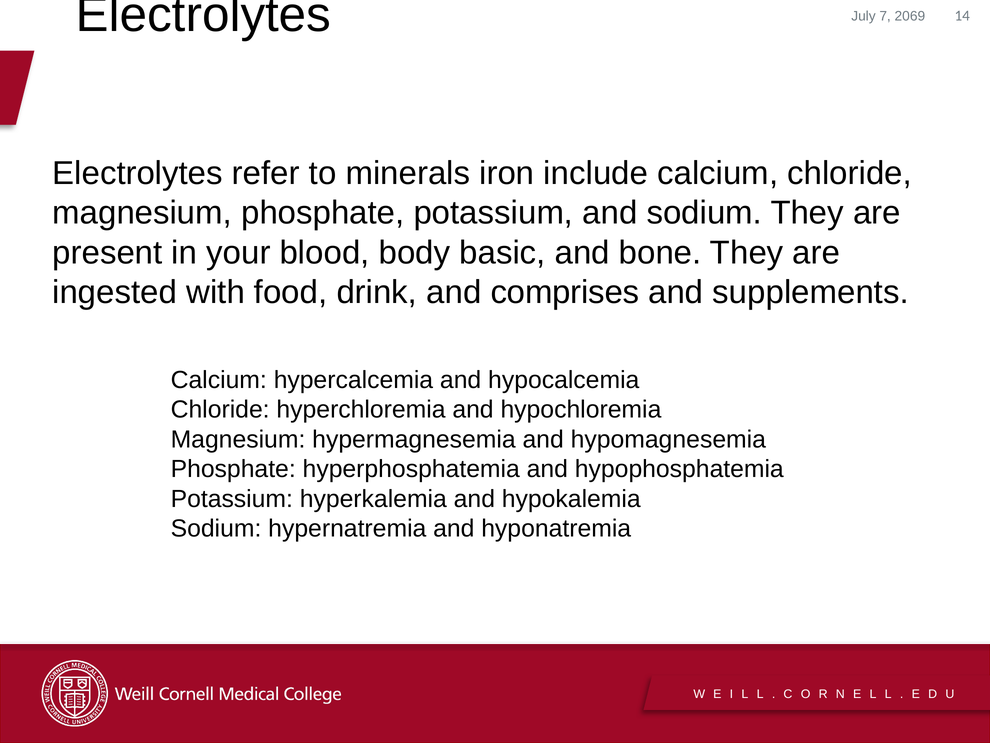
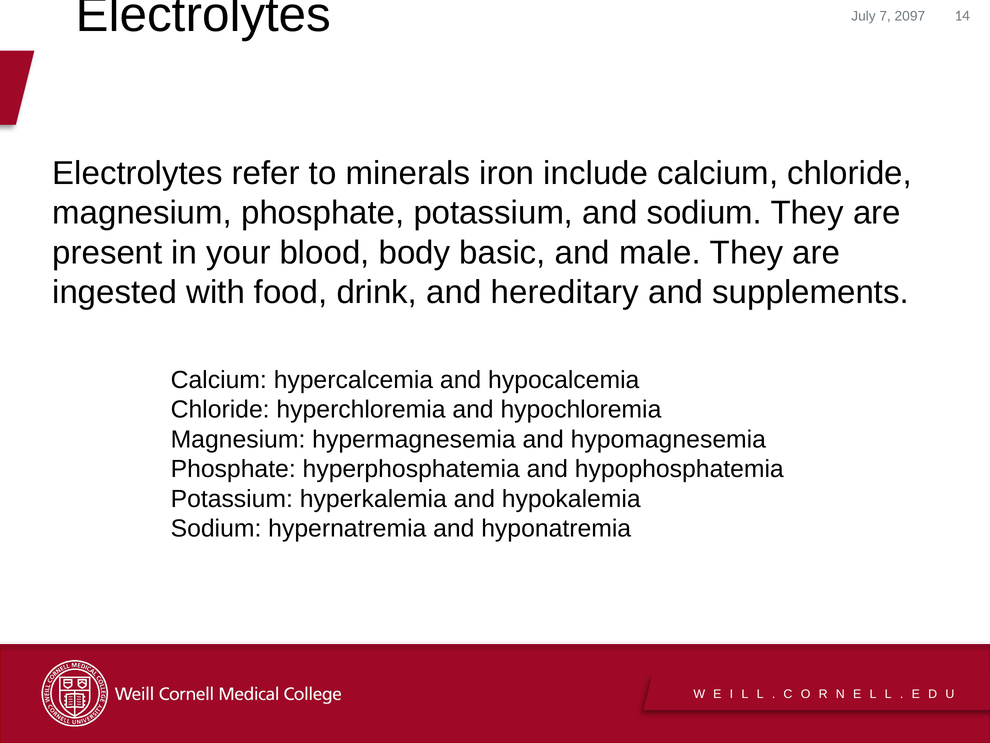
2069: 2069 -> 2097
bone: bone -> male
comprises: comprises -> hereditary
